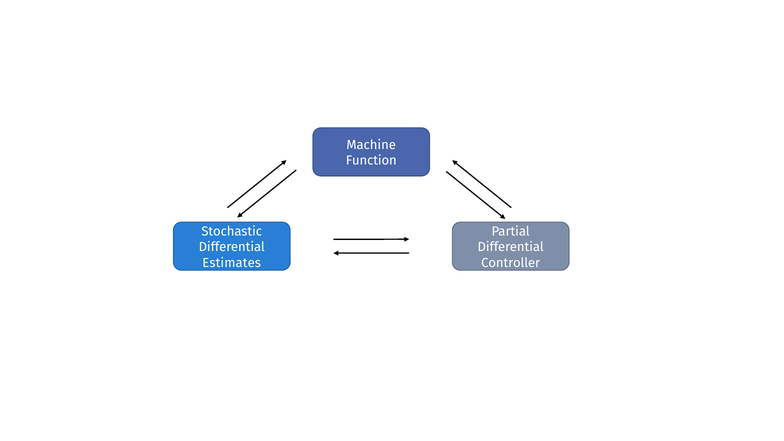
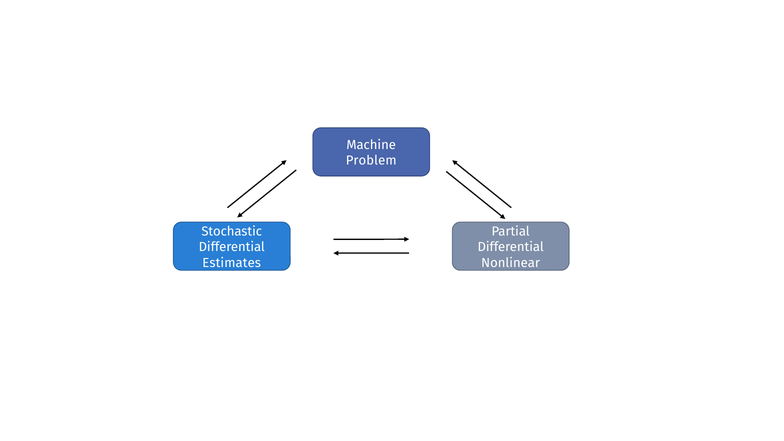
Function: Function -> Problem
Controller: Controller -> Nonlinear
